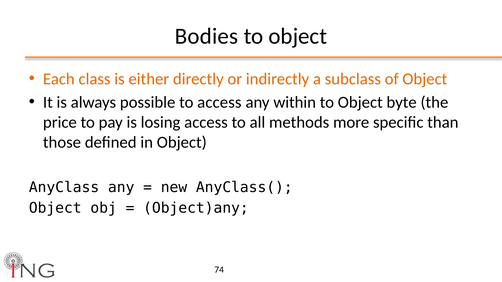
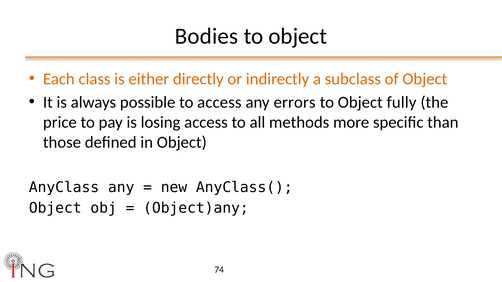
within: within -> errors
byte: byte -> fully
